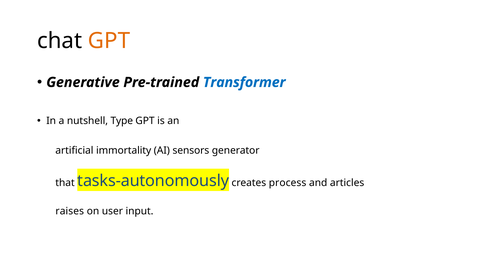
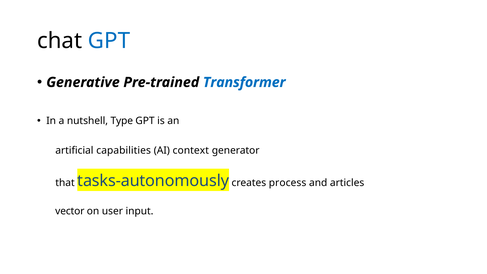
GPT at (109, 41) colour: orange -> blue
immortality: immortality -> capabilities
sensors: sensors -> context
raises: raises -> vector
